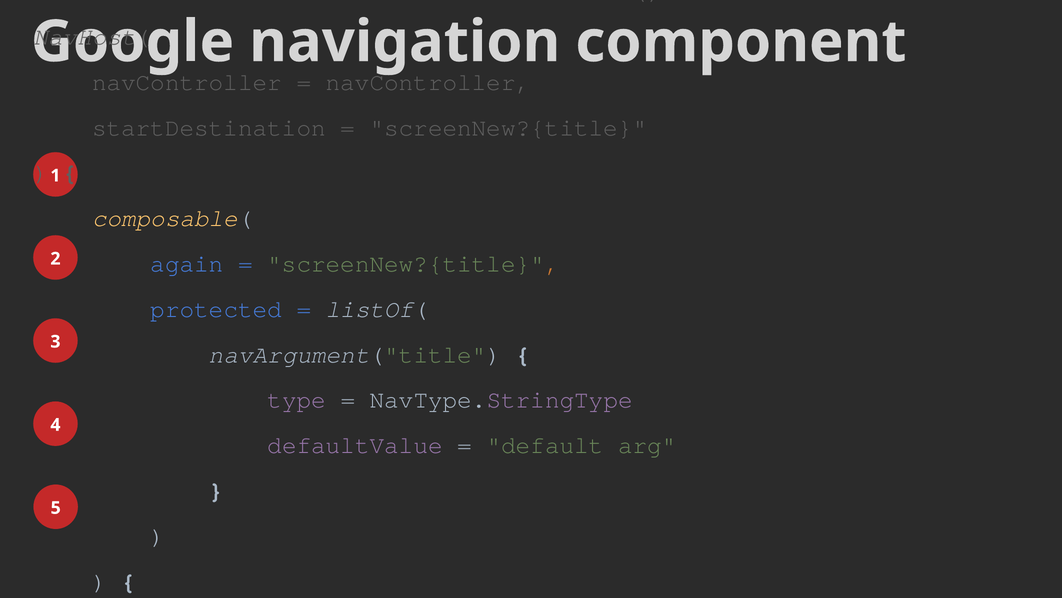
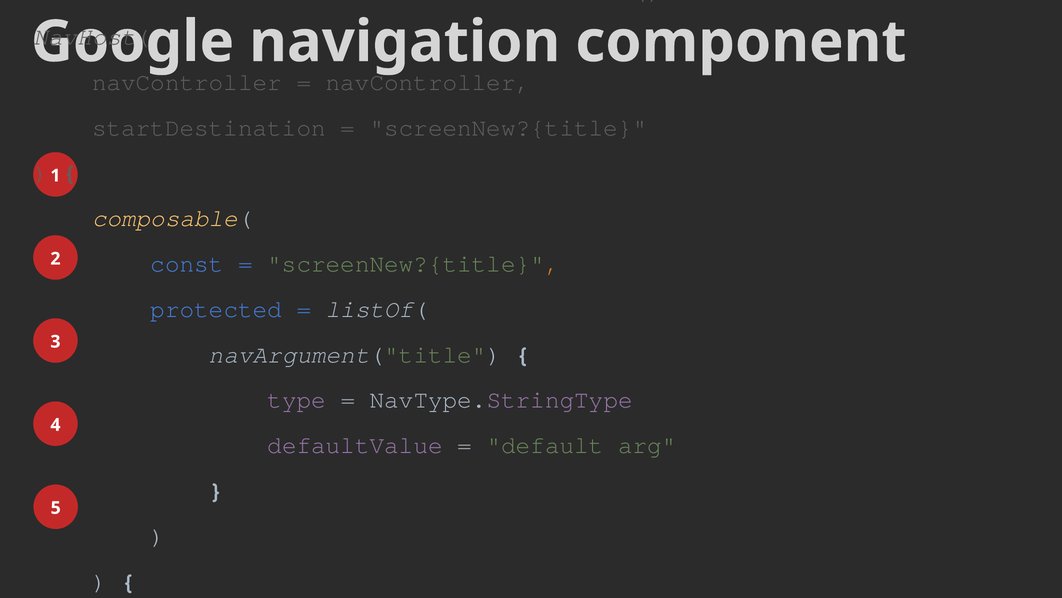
again: again -> const
